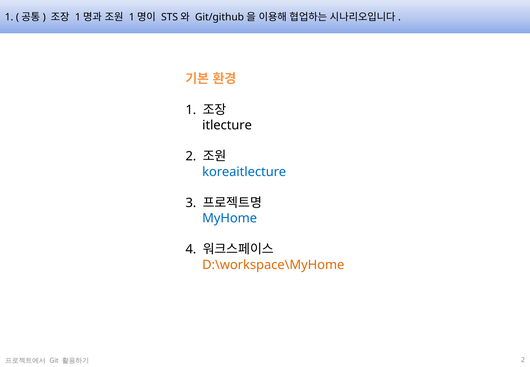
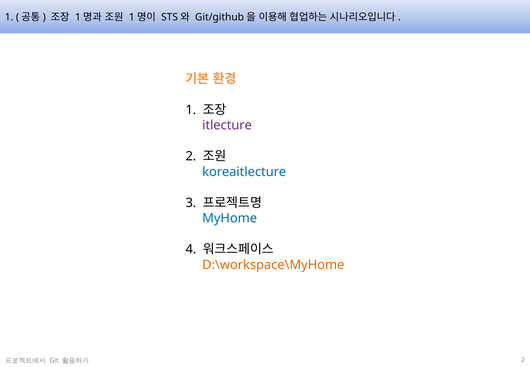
itlecture colour: black -> purple
